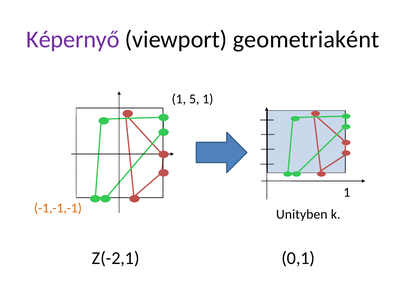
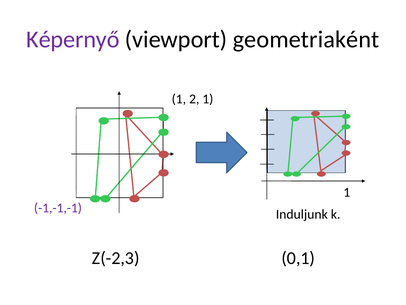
5: 5 -> 2
-1,-1,-1 colour: orange -> purple
Unityben: Unityben -> Induljunk
Z(-2,1: Z(-2,1 -> Z(-2,3
